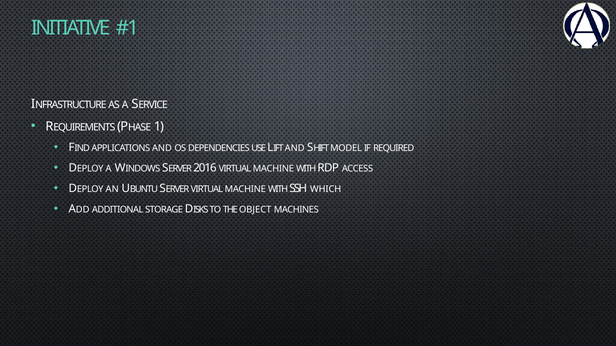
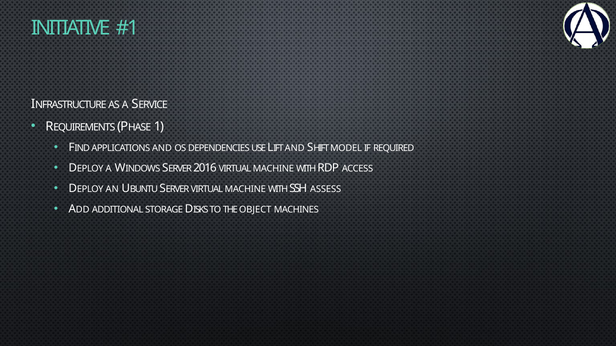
WHICH: WHICH -> ASSESS
